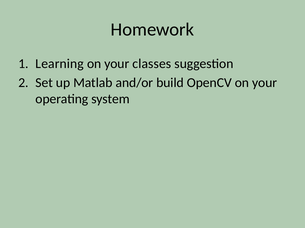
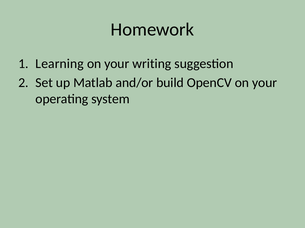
classes: classes -> writing
